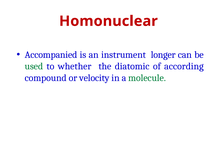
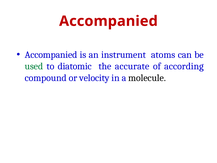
Homonuclear at (108, 21): Homonuclear -> Accompanied
longer: longer -> atoms
whether: whether -> diatomic
diatomic: diatomic -> accurate
molecule colour: green -> black
